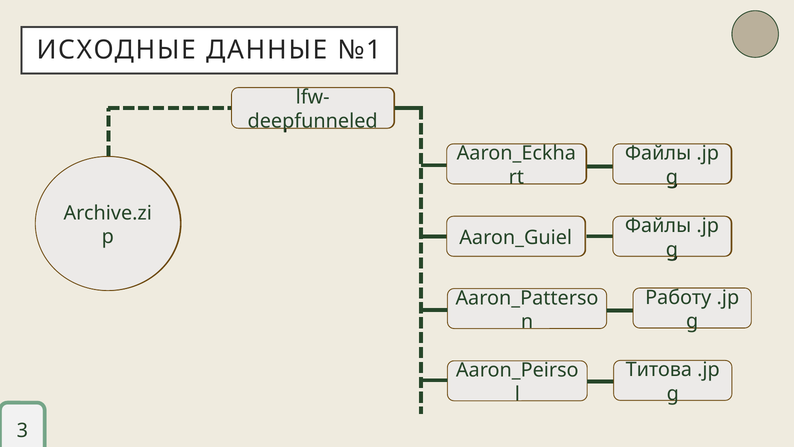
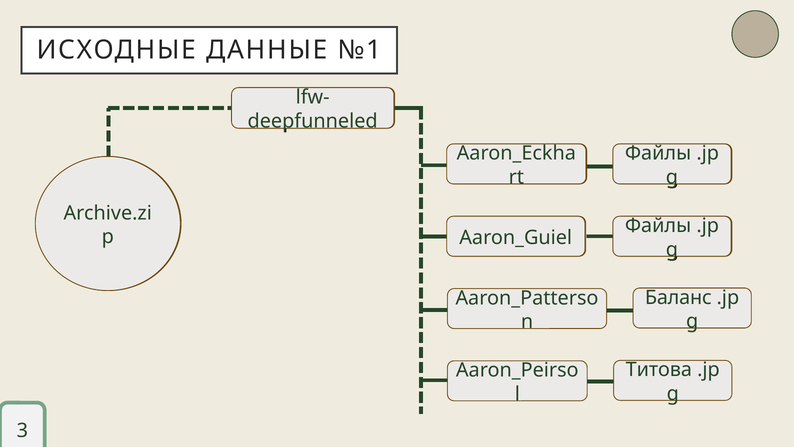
Работу: Работу -> Баланс
